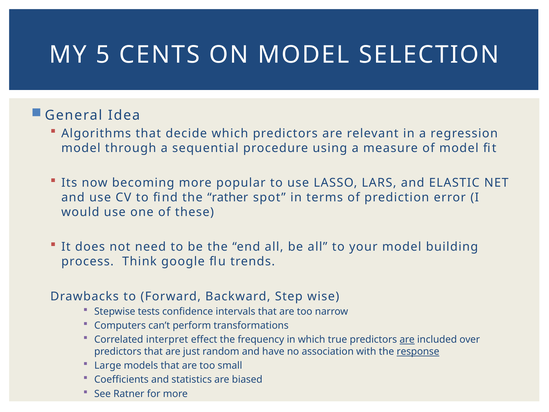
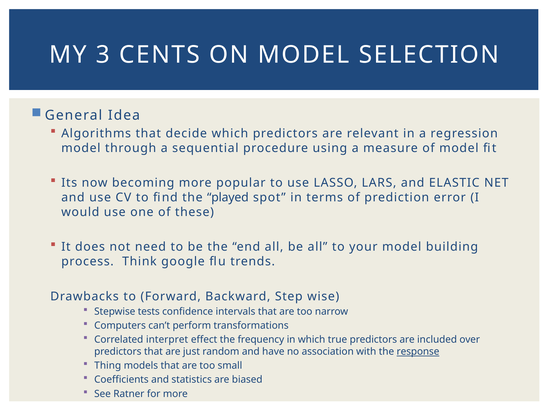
5: 5 -> 3
rather: rather -> played
are at (407, 339) underline: present -> none
Large: Large -> Thing
